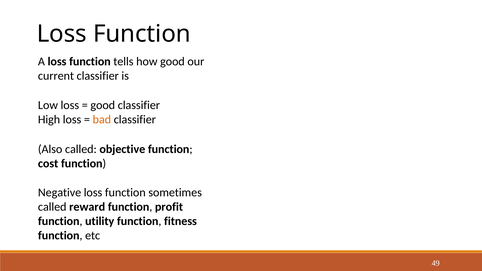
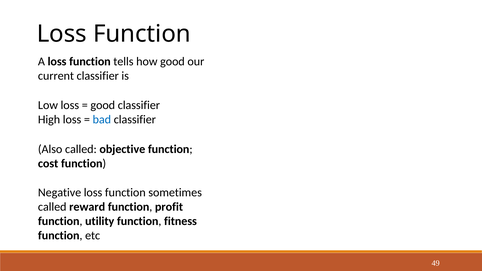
bad colour: orange -> blue
